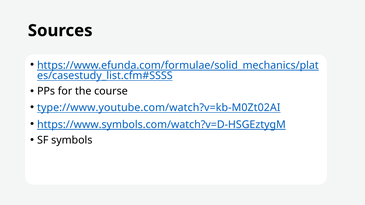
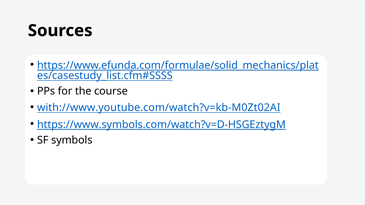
type://www.youtube.com/watch?v=kb-M0Zt02AI: type://www.youtube.com/watch?v=kb-M0Zt02AI -> with://www.youtube.com/watch?v=kb-M0Zt02AI
